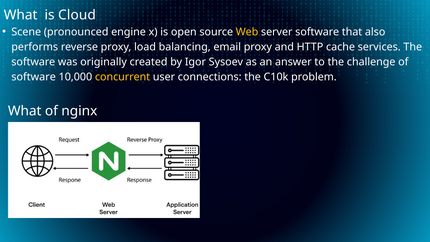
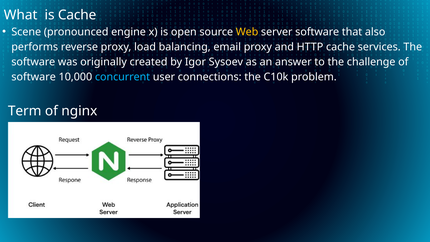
is Cloud: Cloud -> Cache
concurrent colour: yellow -> light blue
What at (25, 111): What -> Term
